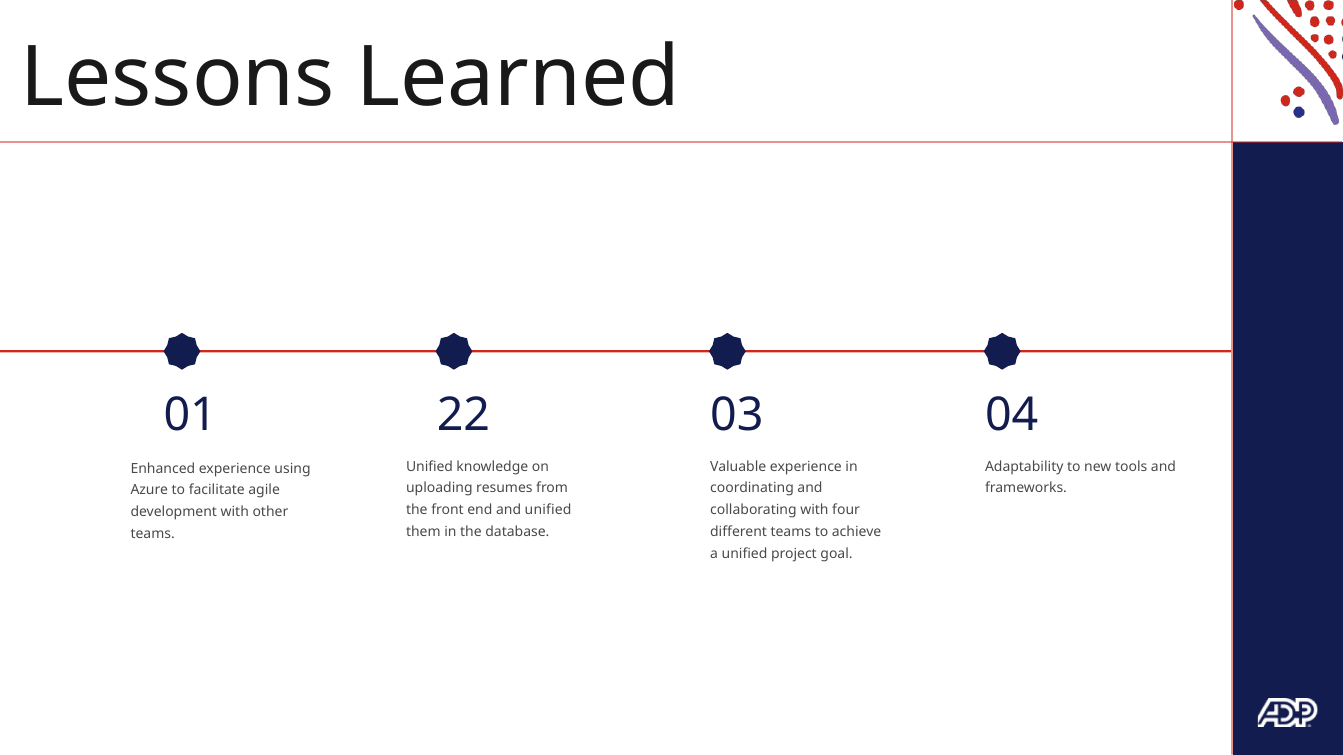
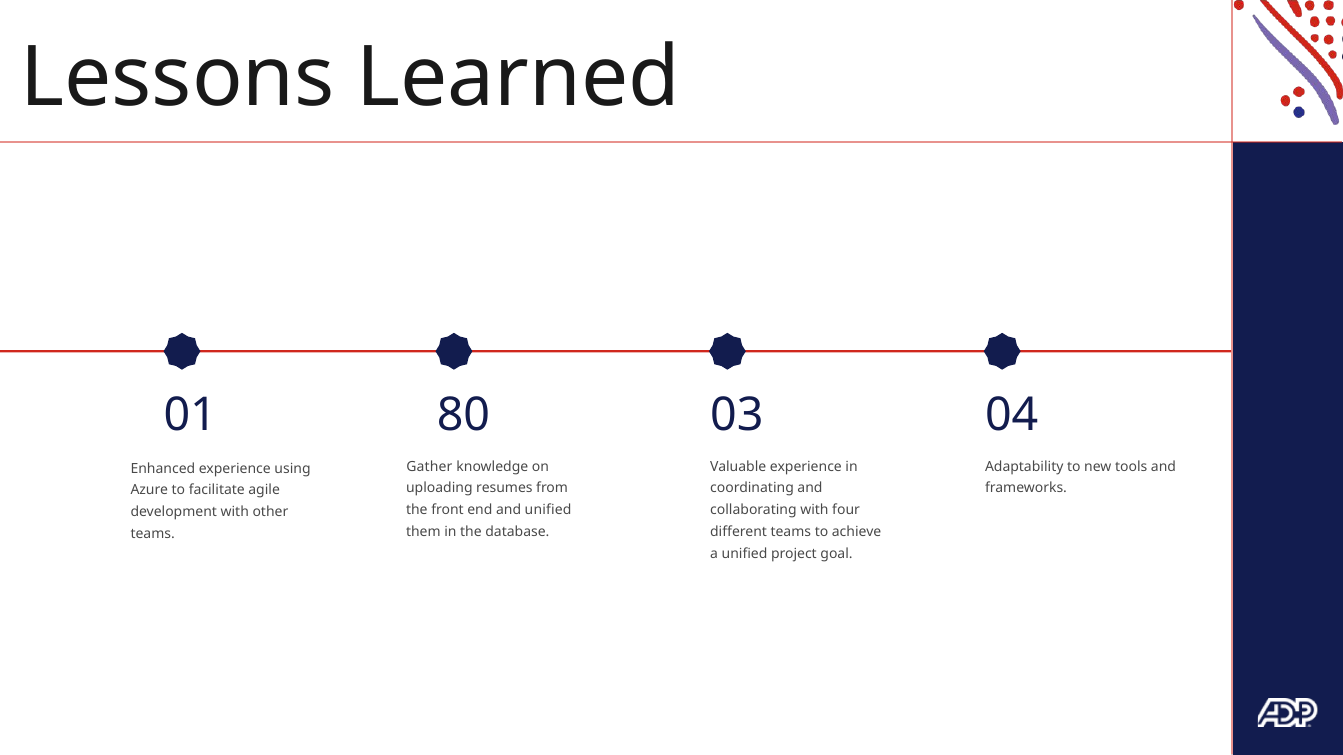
22: 22 -> 80
Unified at (430, 467): Unified -> Gather
